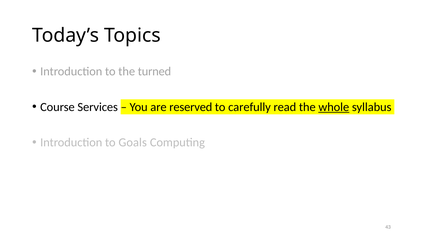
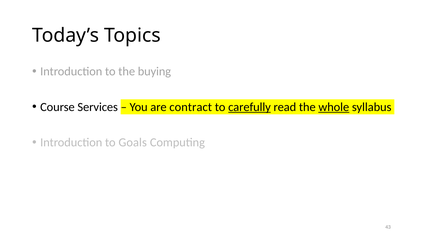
turned: turned -> buying
reserved: reserved -> contract
carefully underline: none -> present
